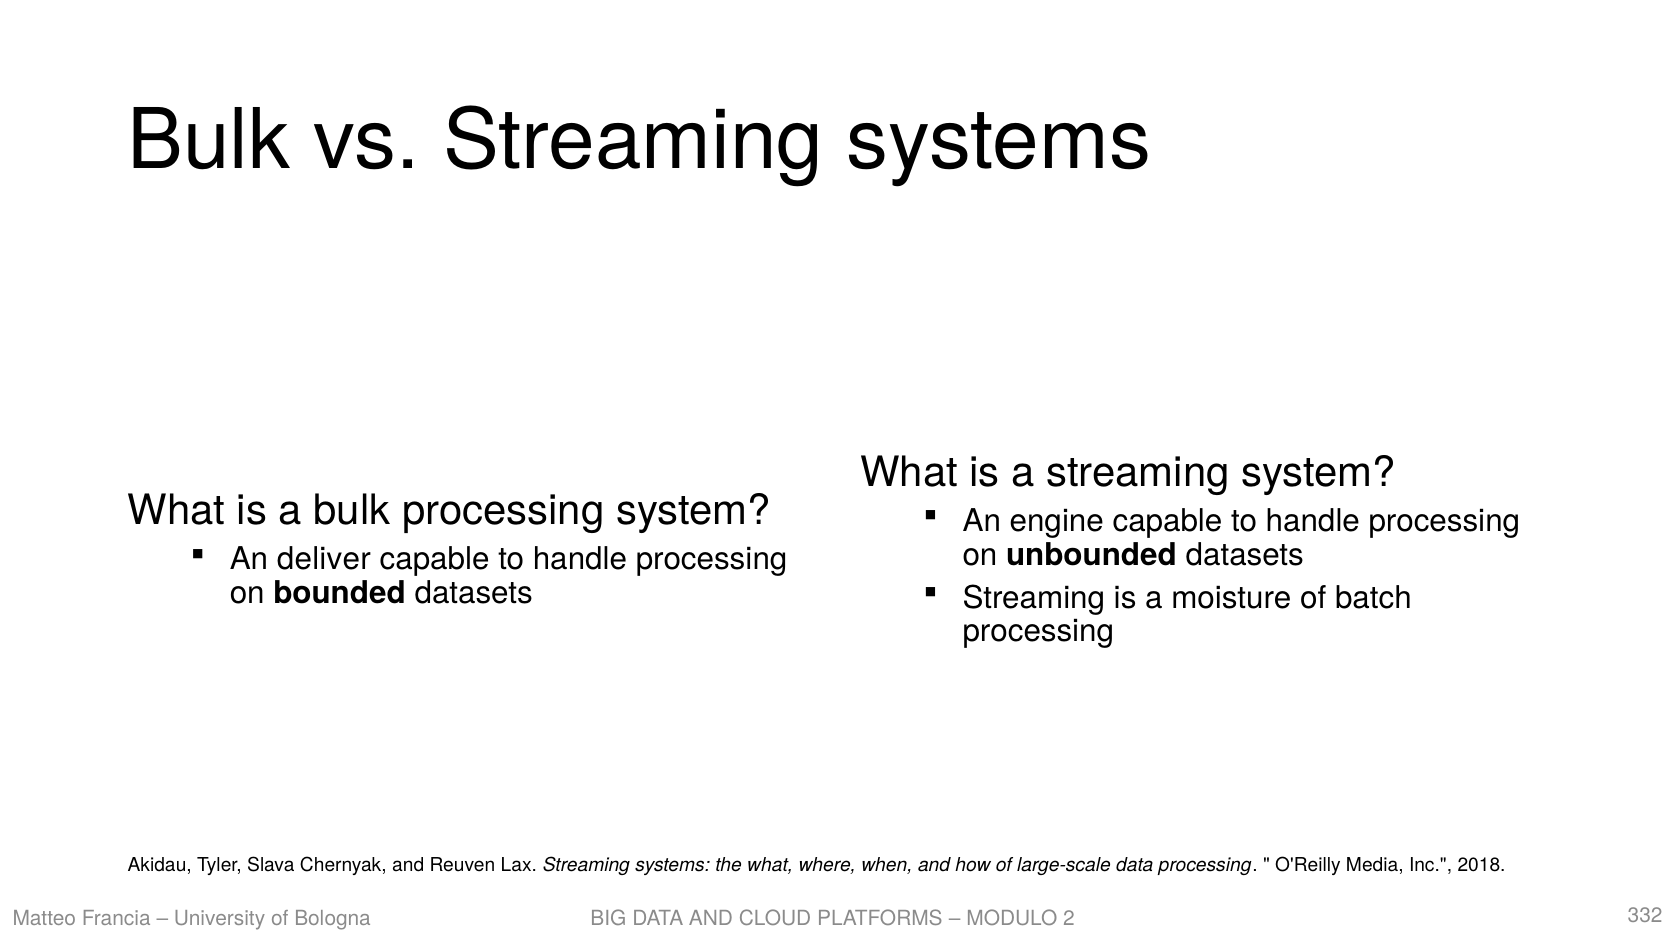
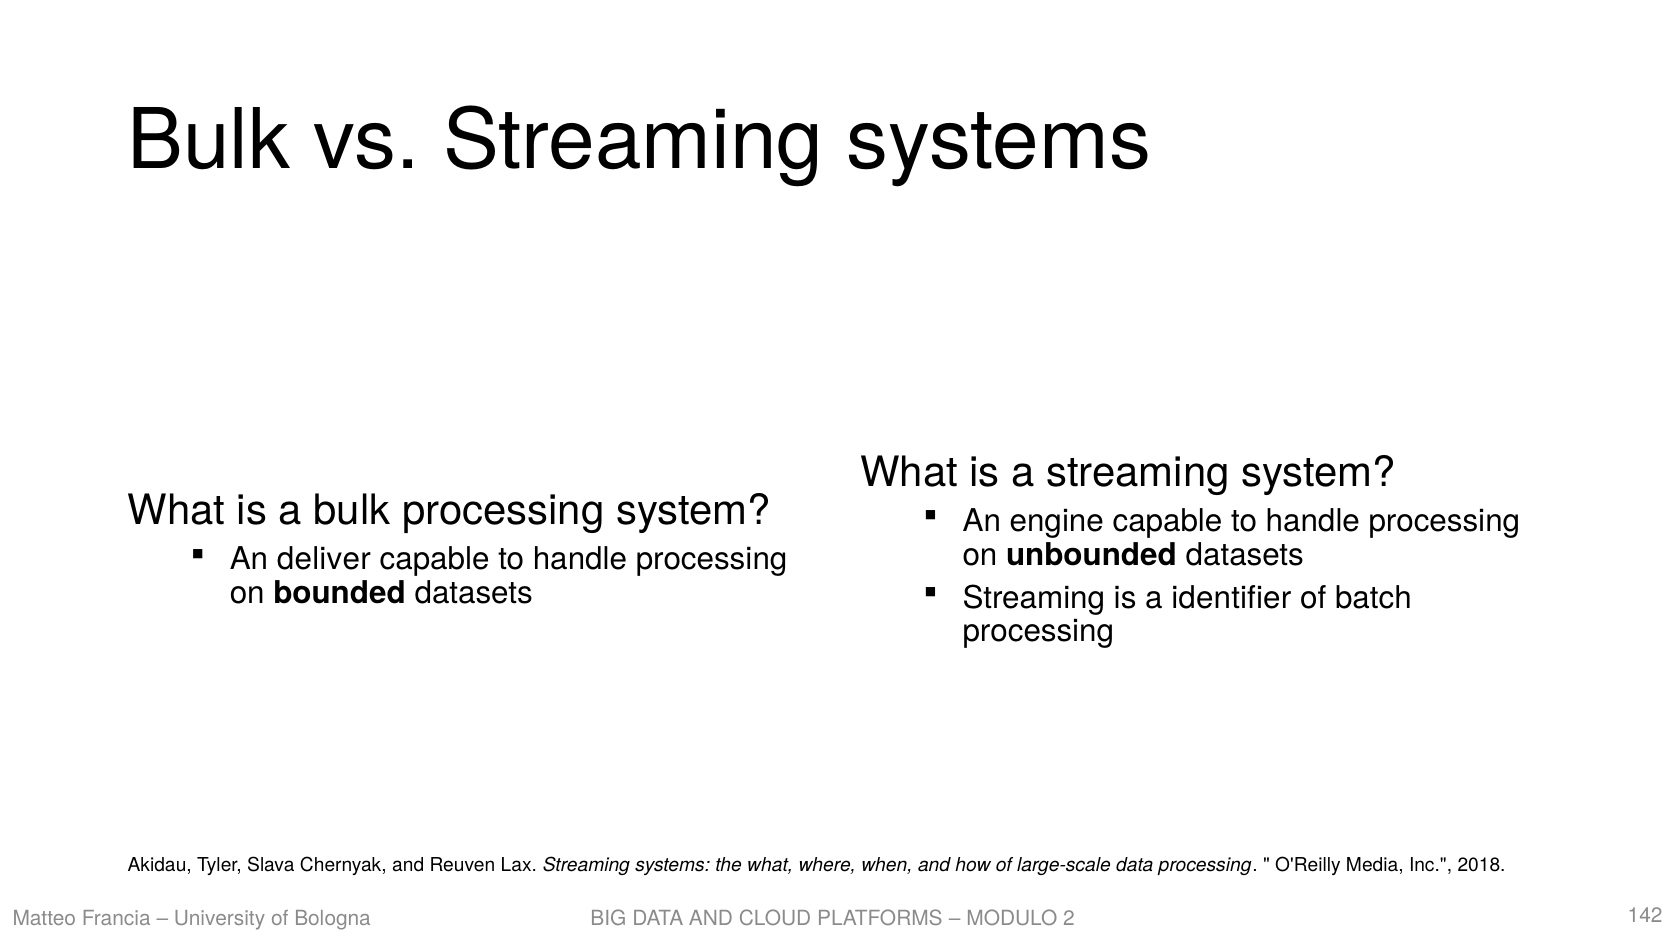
moisture: moisture -> identifier
332: 332 -> 142
